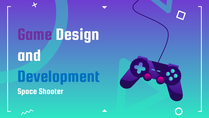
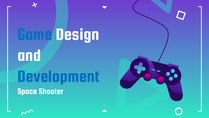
Game colour: purple -> blue
